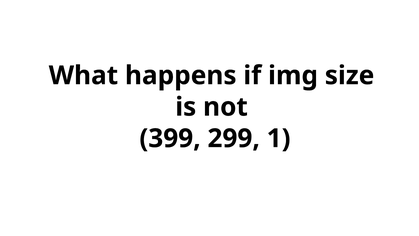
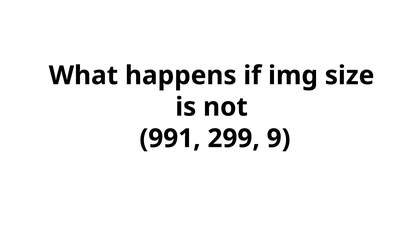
399: 399 -> 991
1: 1 -> 9
